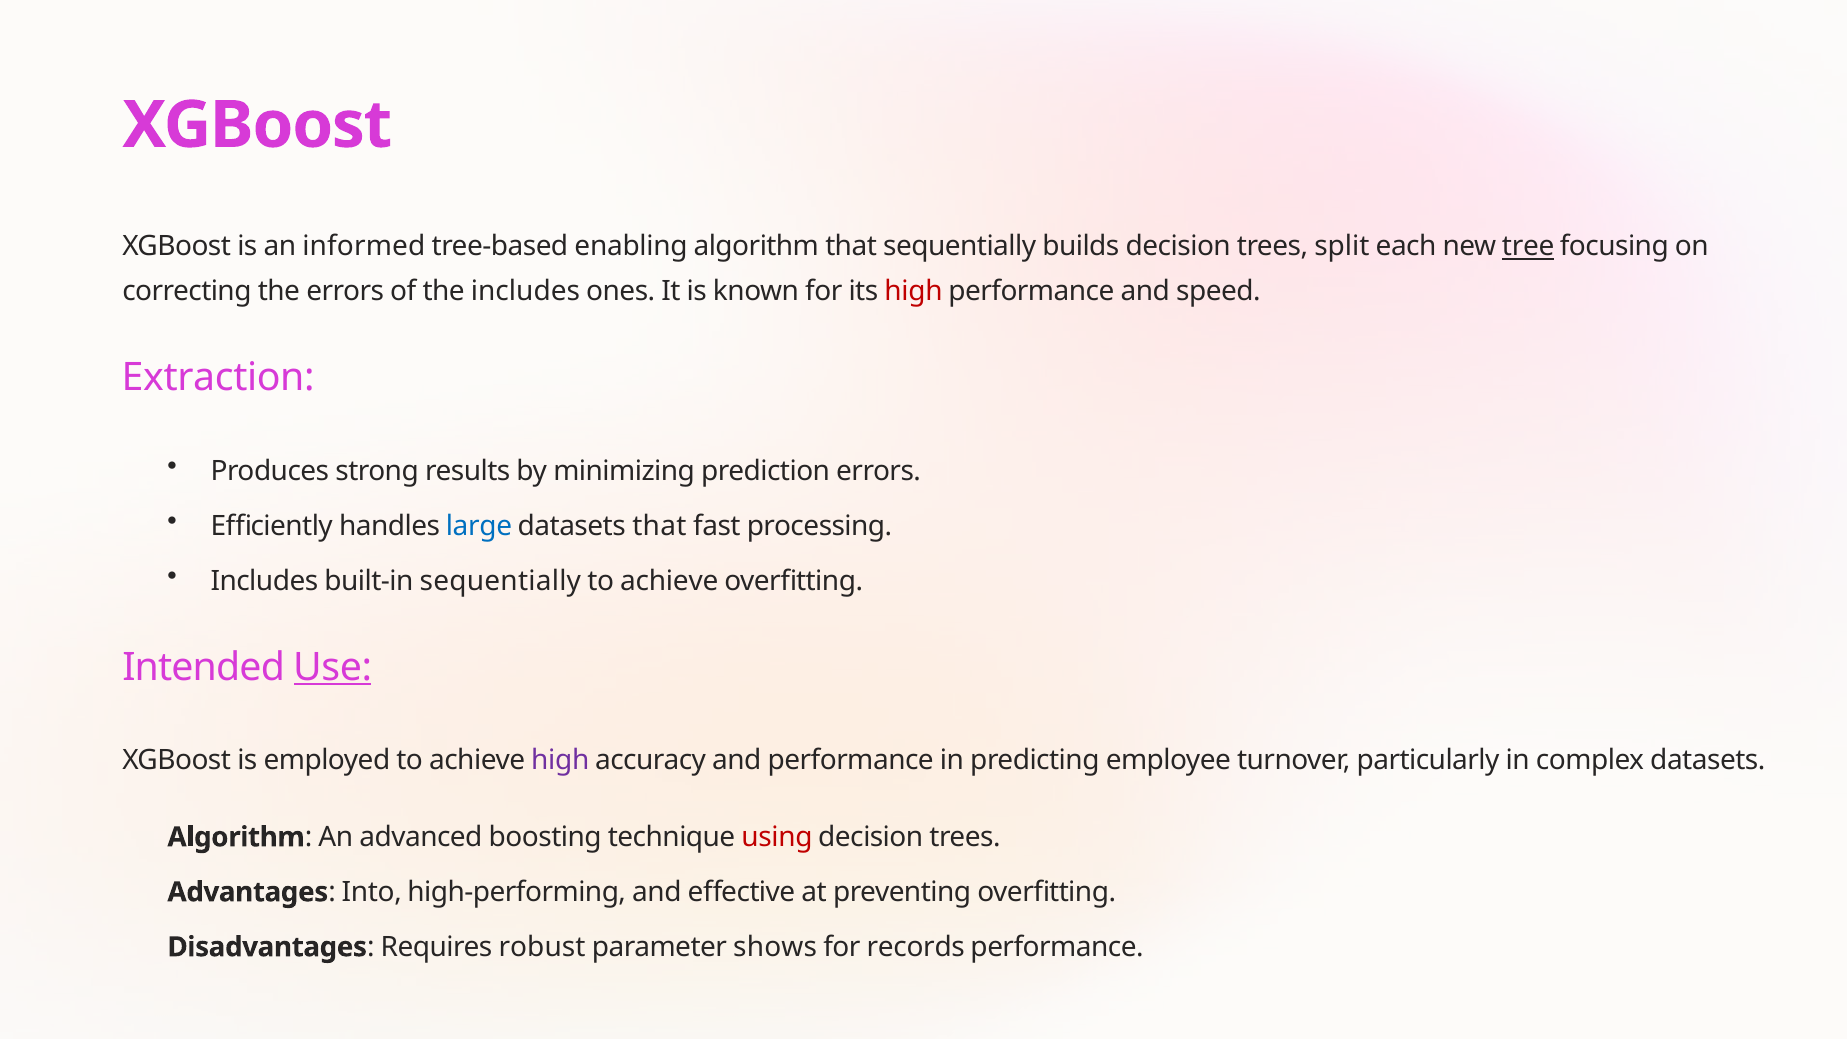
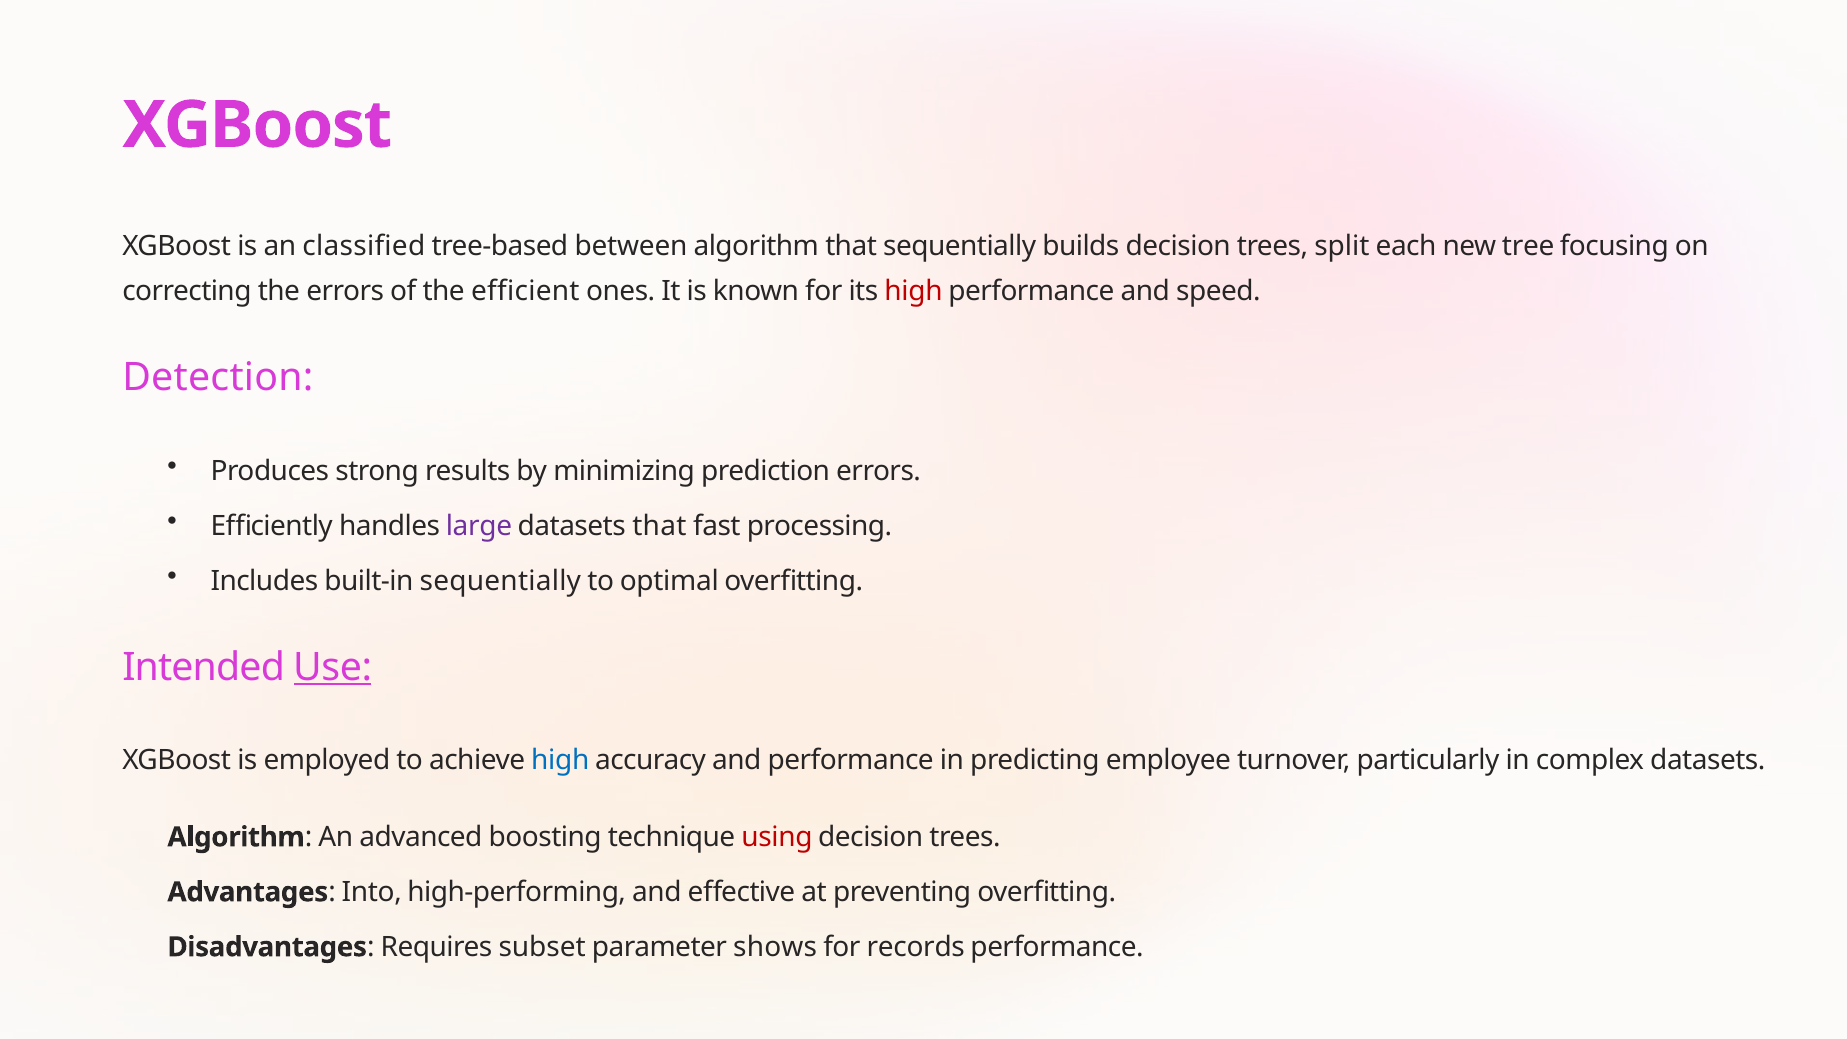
informed: informed -> classified
enabling: enabling -> between
tree underline: present -> none
the includes: includes -> efficient
Extraction: Extraction -> Detection
large colour: blue -> purple
achieve at (669, 581): achieve -> optimal
high at (560, 760) colour: purple -> blue
robust: robust -> subset
